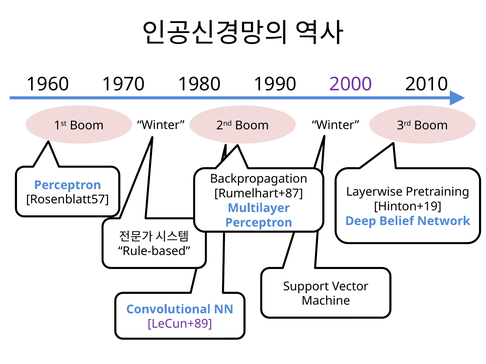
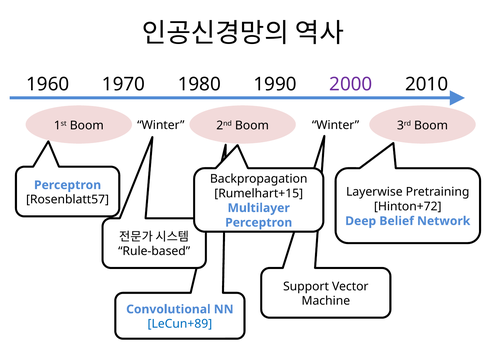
Rumelhart+87: Rumelhart+87 -> Rumelhart+15
Hinton+19: Hinton+19 -> Hinton+72
LeCun+89 colour: purple -> blue
